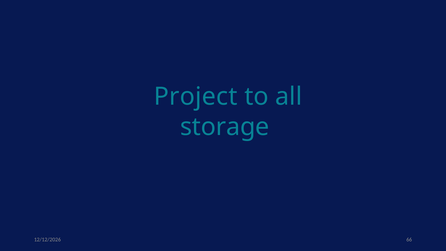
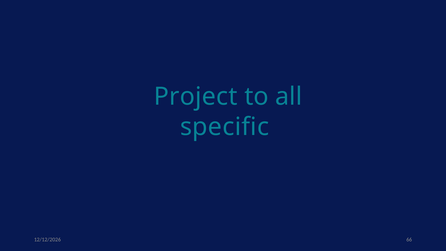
storage: storage -> specific
